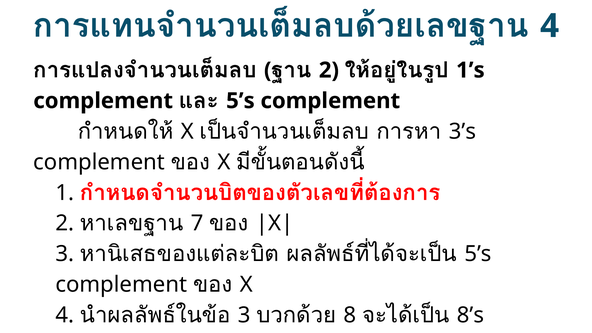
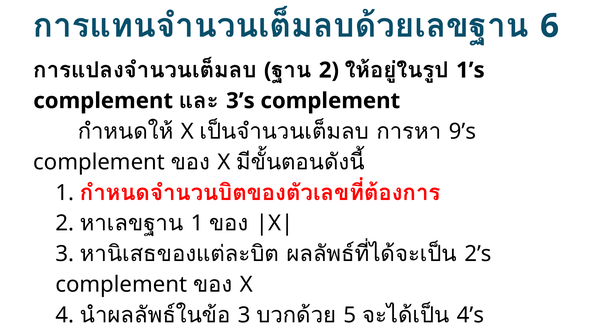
4 at (550, 26): 4 -> 6
5’s at (240, 101): 5’s -> 3’s
3’s: 3’s -> 9’s
7 at (197, 223): 7 -> 1
5’s at (478, 254): 5’s -> 2’s
8: 8 -> 5
8’s: 8’s -> 4’s
